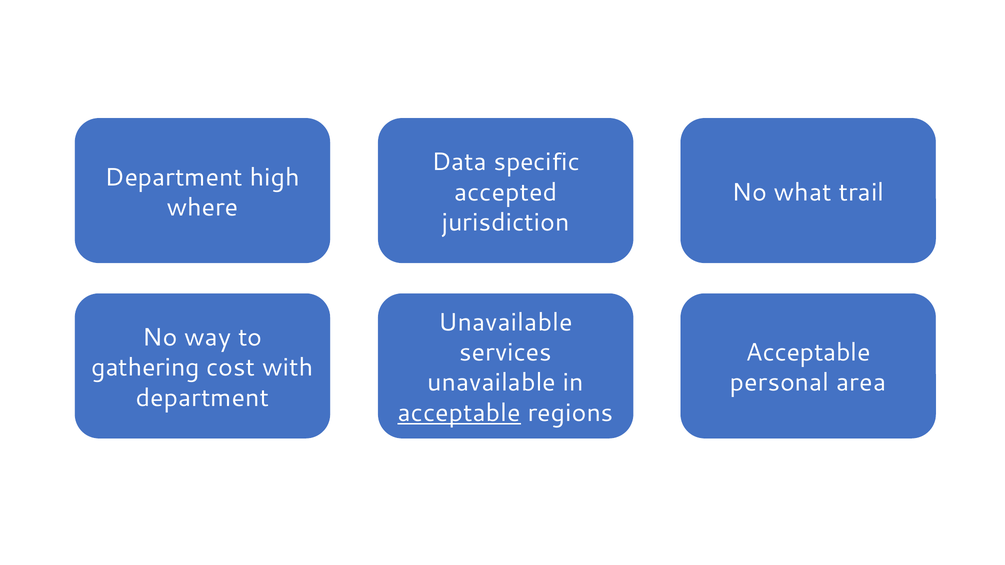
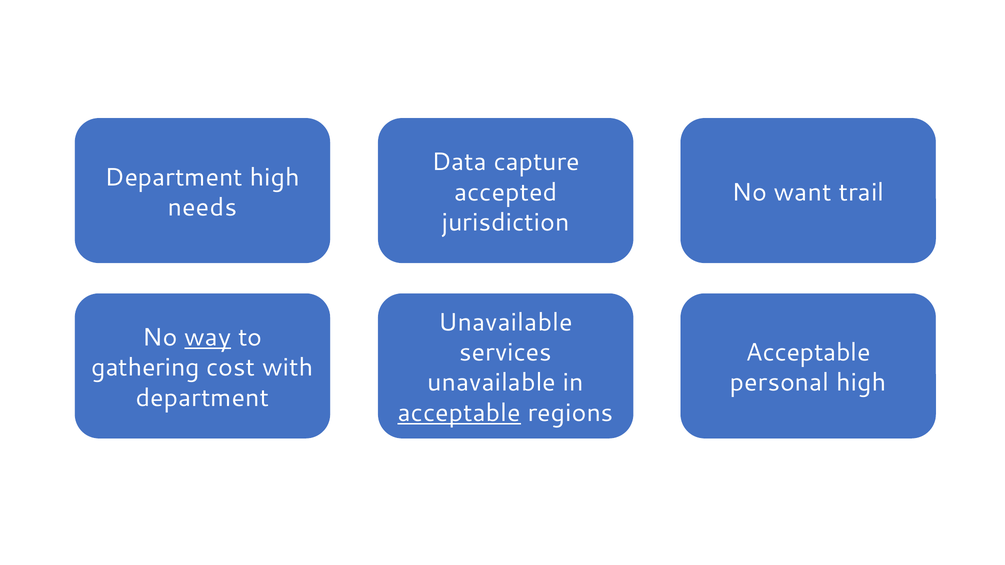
specific: specific -> capture
what: what -> want
where: where -> needs
way underline: none -> present
personal area: area -> high
